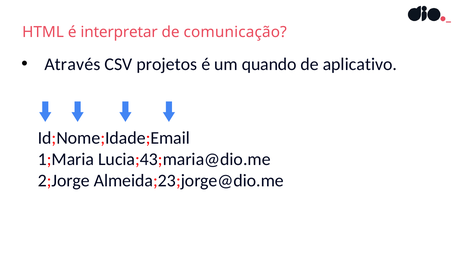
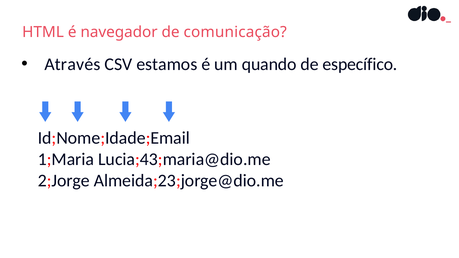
interpretar: interpretar -> navegador
projetos: projetos -> estamos
aplicativo: aplicativo -> específico
